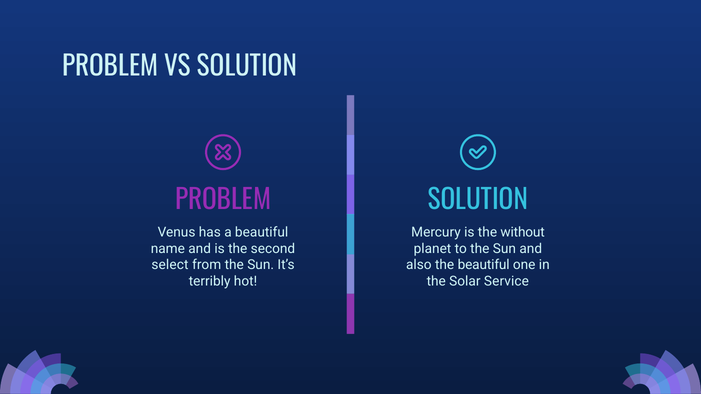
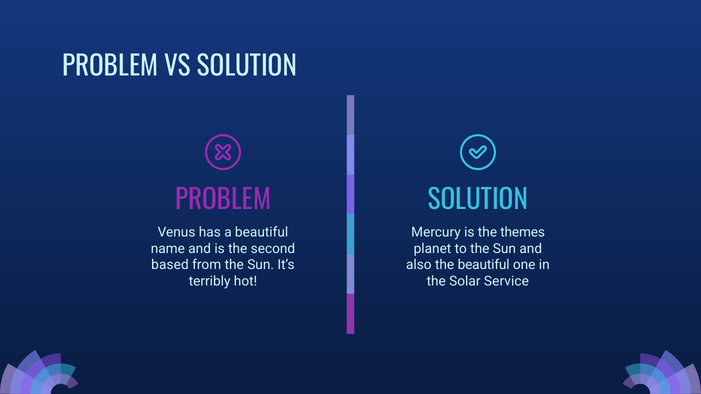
without: without -> themes
select: select -> based
